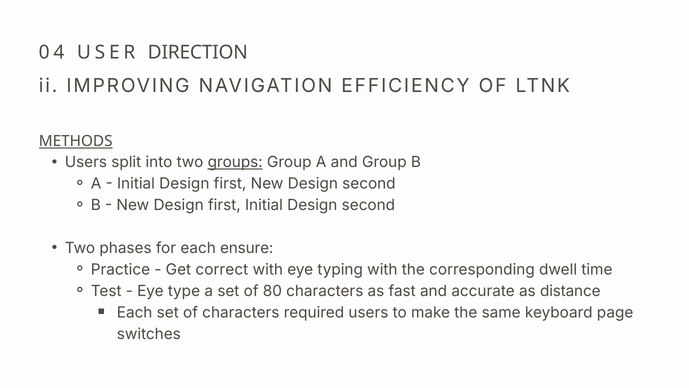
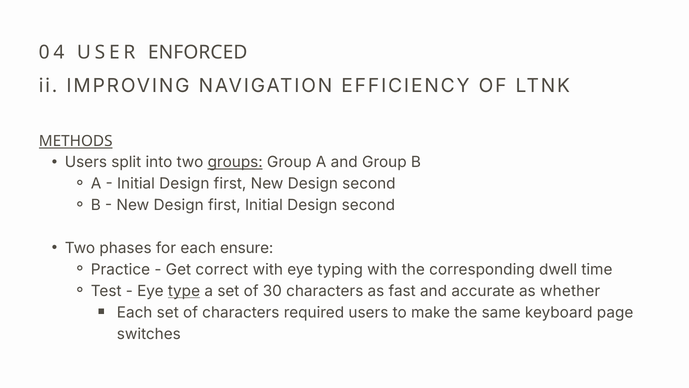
DIRECTION: DIRECTION -> ENFORCED
type underline: none -> present
80: 80 -> 30
distance: distance -> whether
